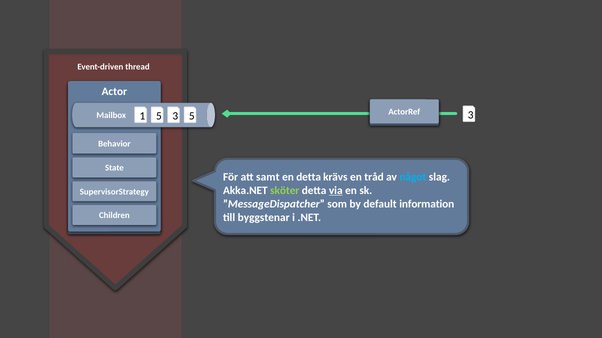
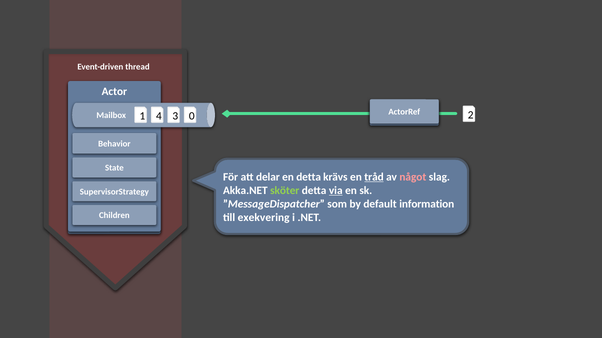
3 at (471, 115): 3 -> 2
1 5: 5 -> 4
3 5: 5 -> 0
samt: samt -> delar
tråd underline: none -> present
något colour: light blue -> pink
byggstenar: byggstenar -> exekvering
